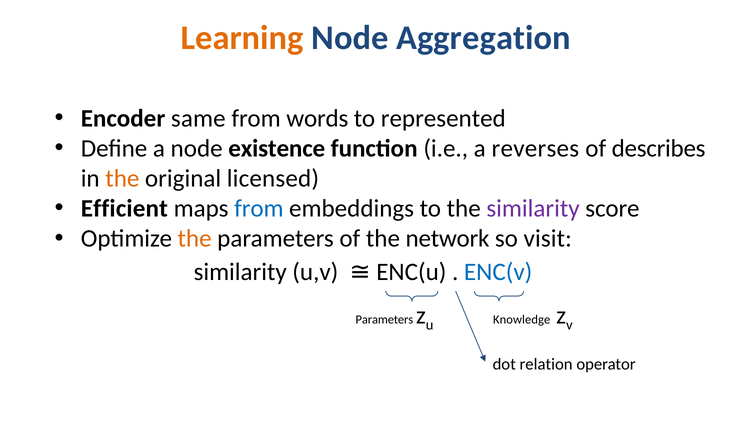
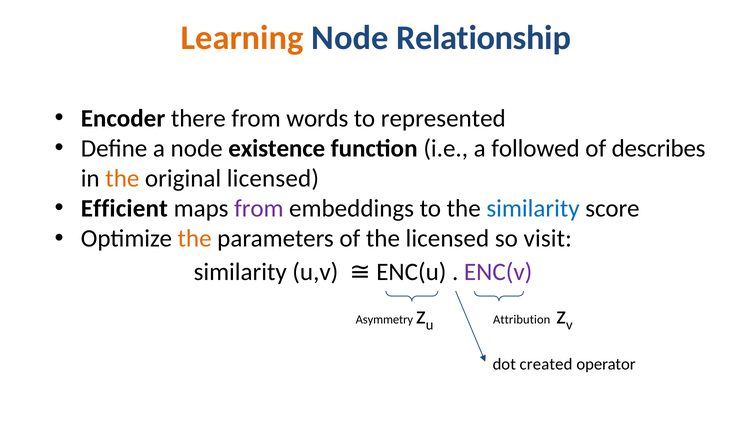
Aggregation: Aggregation -> Relationship
same: same -> there
reverses: reverses -> followed
from at (259, 209) colour: blue -> purple
similarity at (533, 209) colour: purple -> blue
the network: network -> licensed
ENC(v colour: blue -> purple
Parameters at (384, 320): Parameters -> Asymmetry
Knowledge: Knowledge -> Attribution
relation: relation -> created
